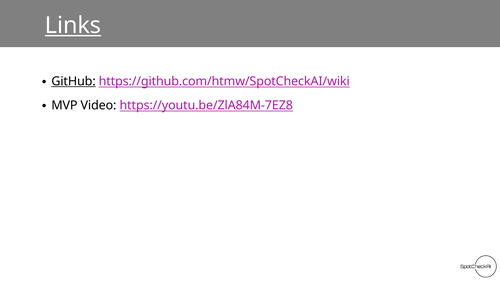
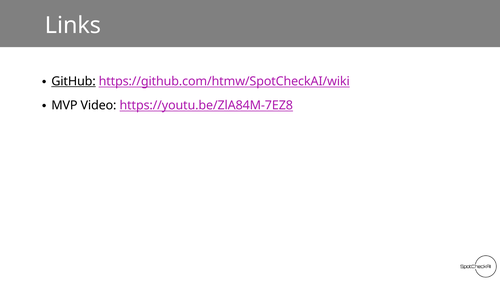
Links underline: present -> none
